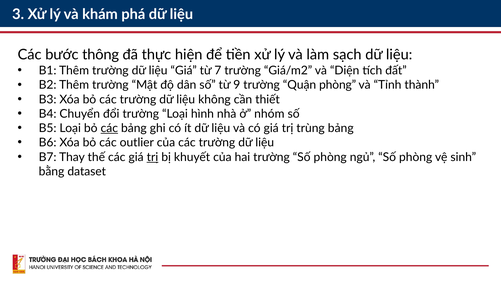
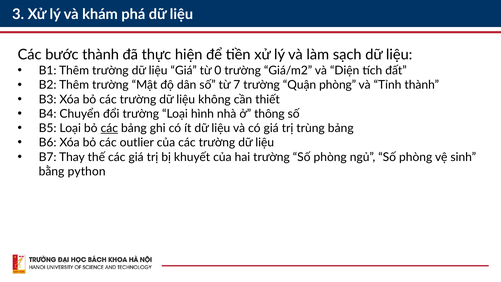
bước thông: thông -> thành
7: 7 -> 0
9: 9 -> 7
nhóm: nhóm -> thông
trị at (152, 157) underline: present -> none
dataset: dataset -> python
